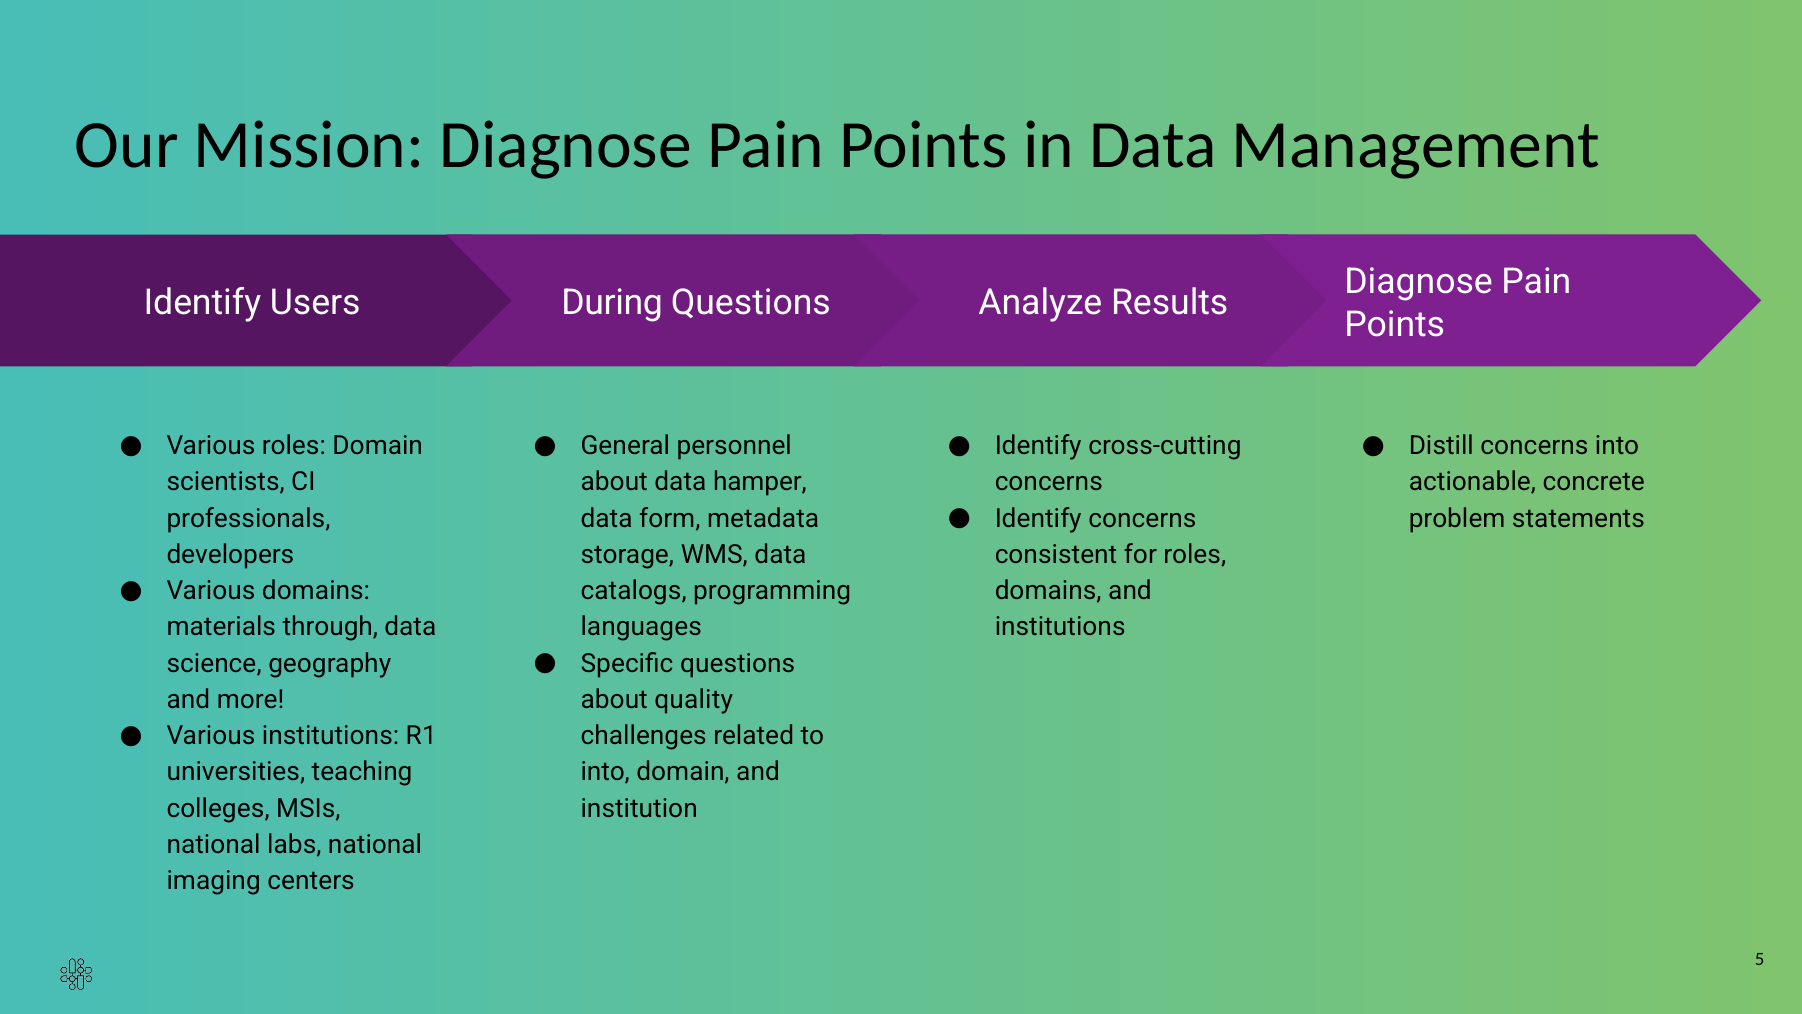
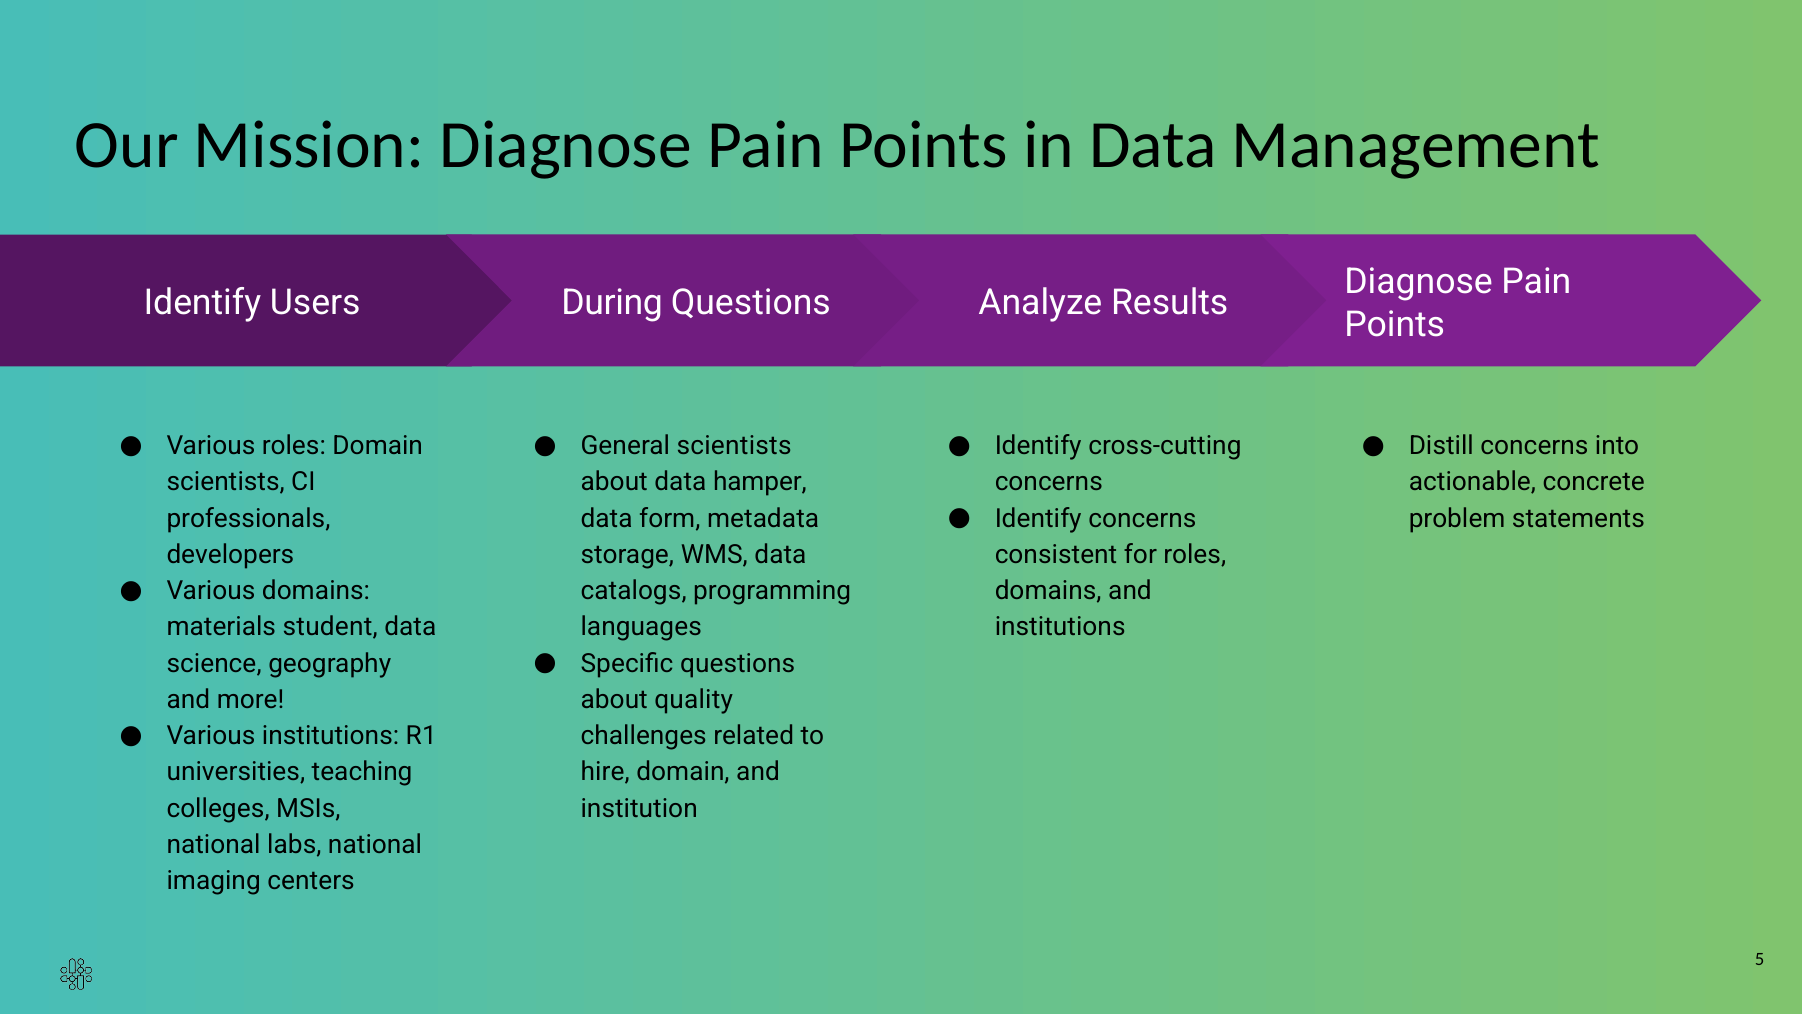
General personnel: personnel -> scientists
through: through -> student
into at (605, 772): into -> hire
